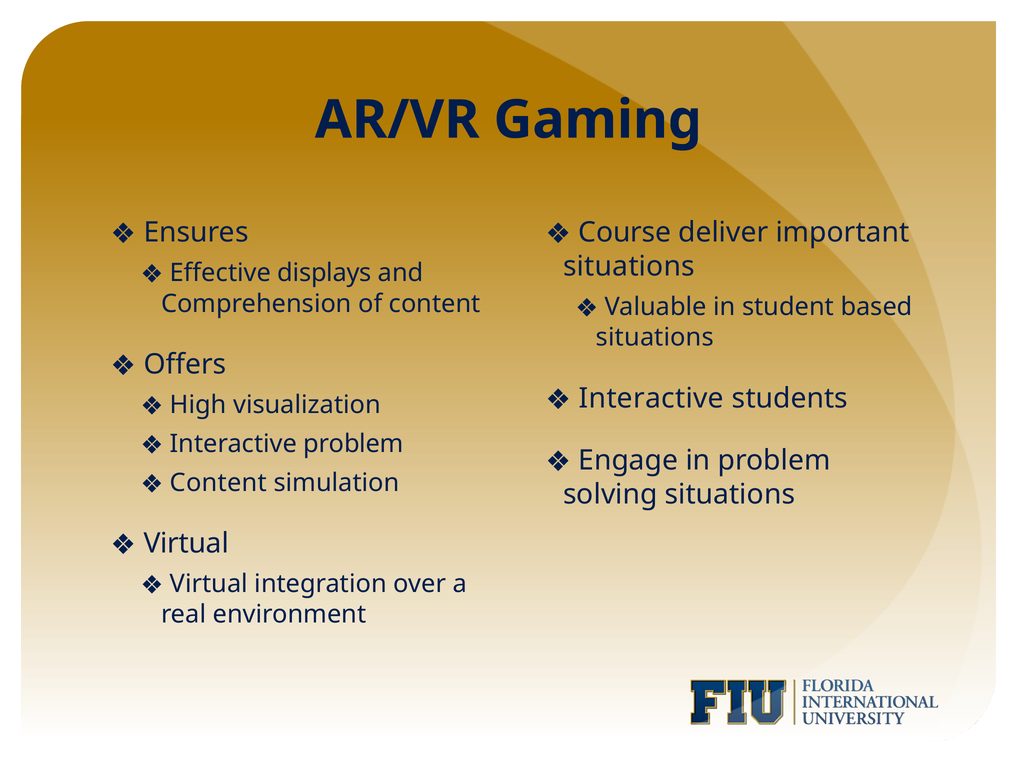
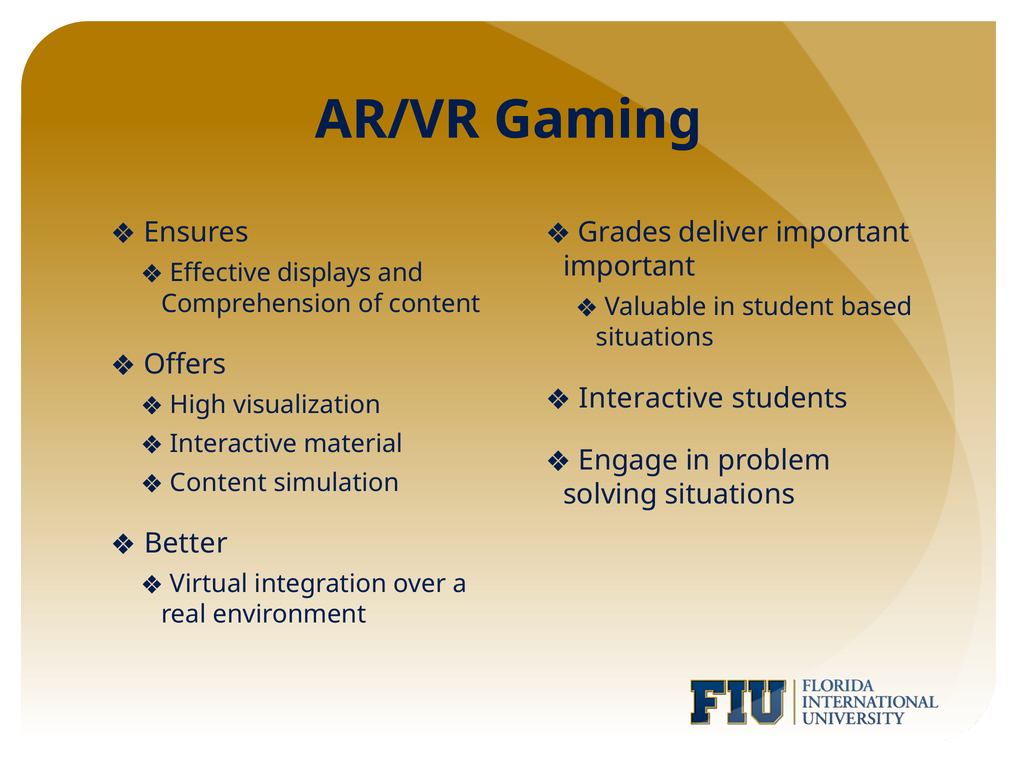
Course: Course -> Grades
situations at (629, 266): situations -> important
Interactive problem: problem -> material
Virtual at (186, 543): Virtual -> Better
